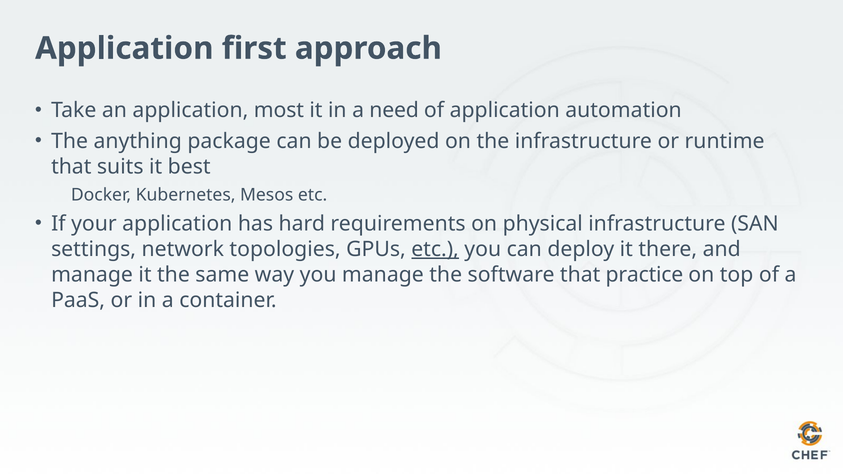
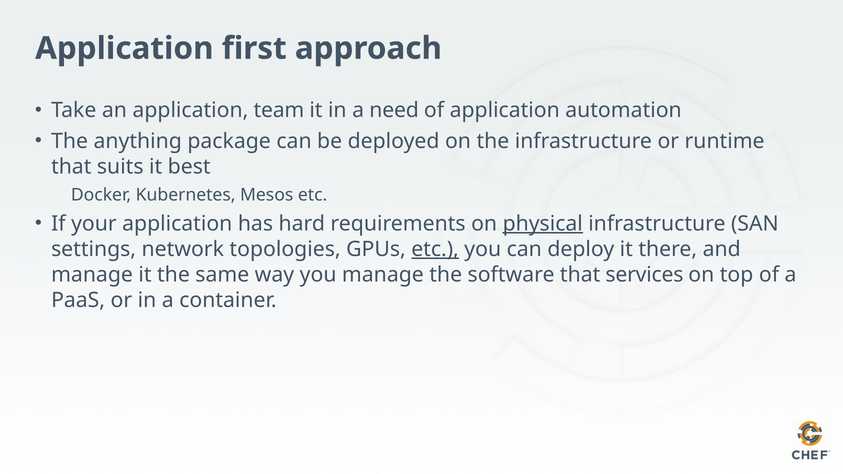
most: most -> team
physical underline: none -> present
practice: practice -> services
